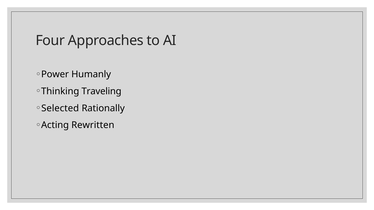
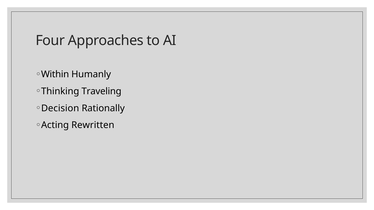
Power: Power -> Within
Selected: Selected -> Decision
